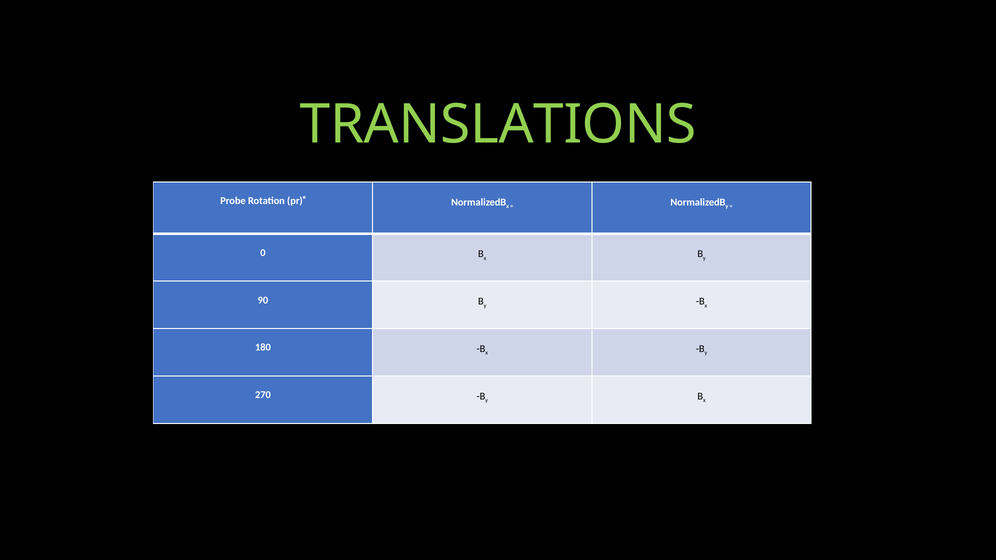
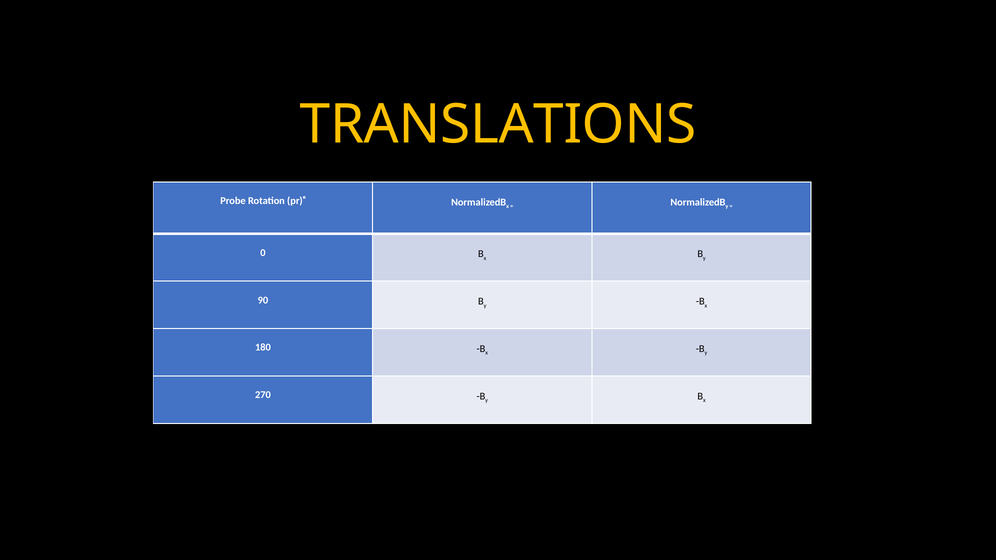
TRANSLATIONS colour: light green -> yellow
